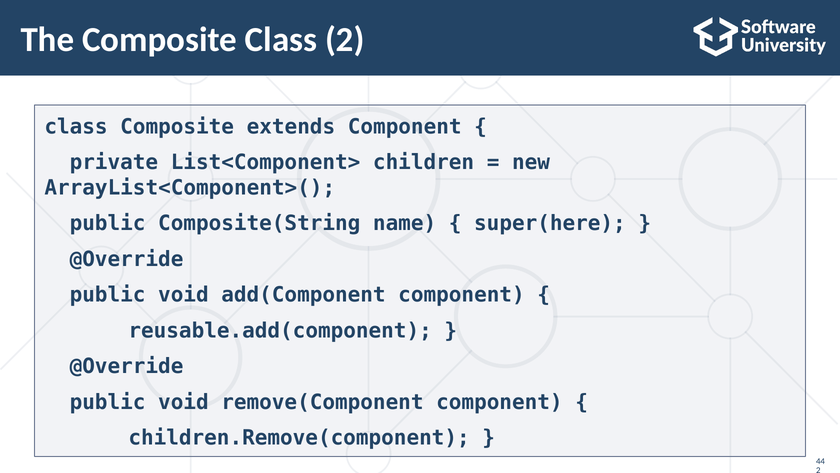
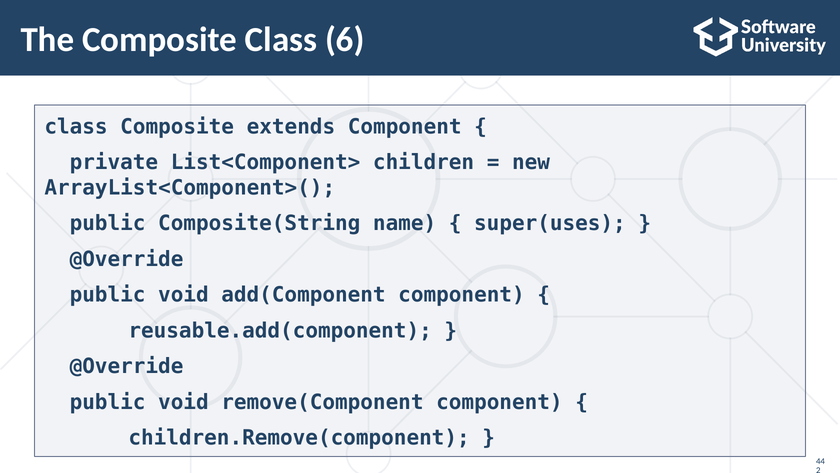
Class 2: 2 -> 6
super(here: super(here -> super(uses
